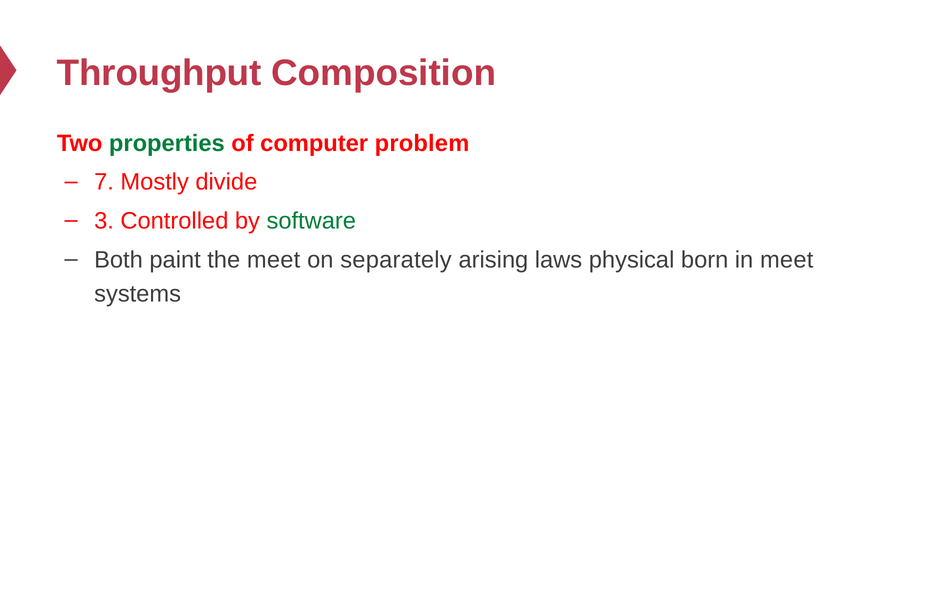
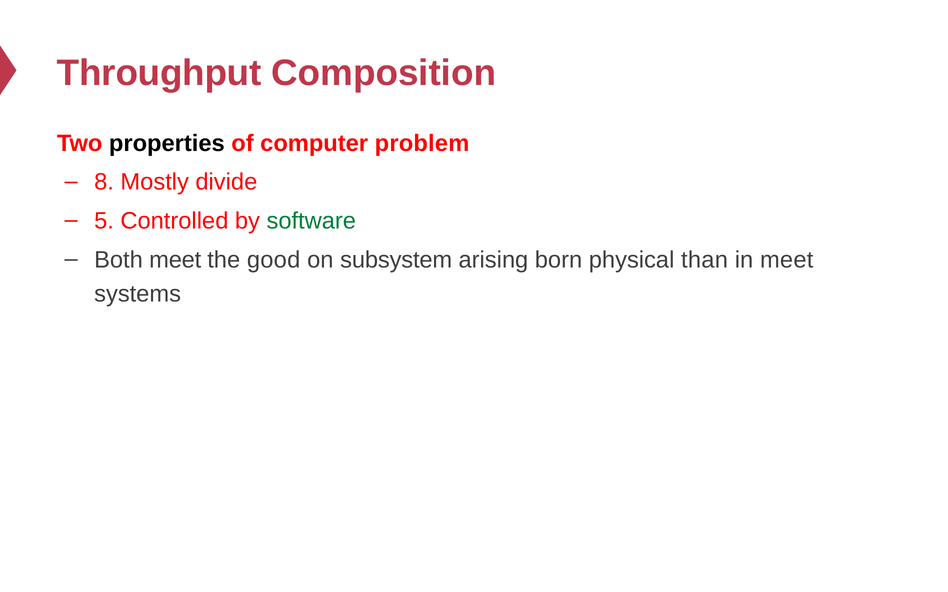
properties colour: green -> black
7: 7 -> 8
3: 3 -> 5
Both paint: paint -> meet
the meet: meet -> good
separately: separately -> subsystem
laws: laws -> born
born: born -> than
